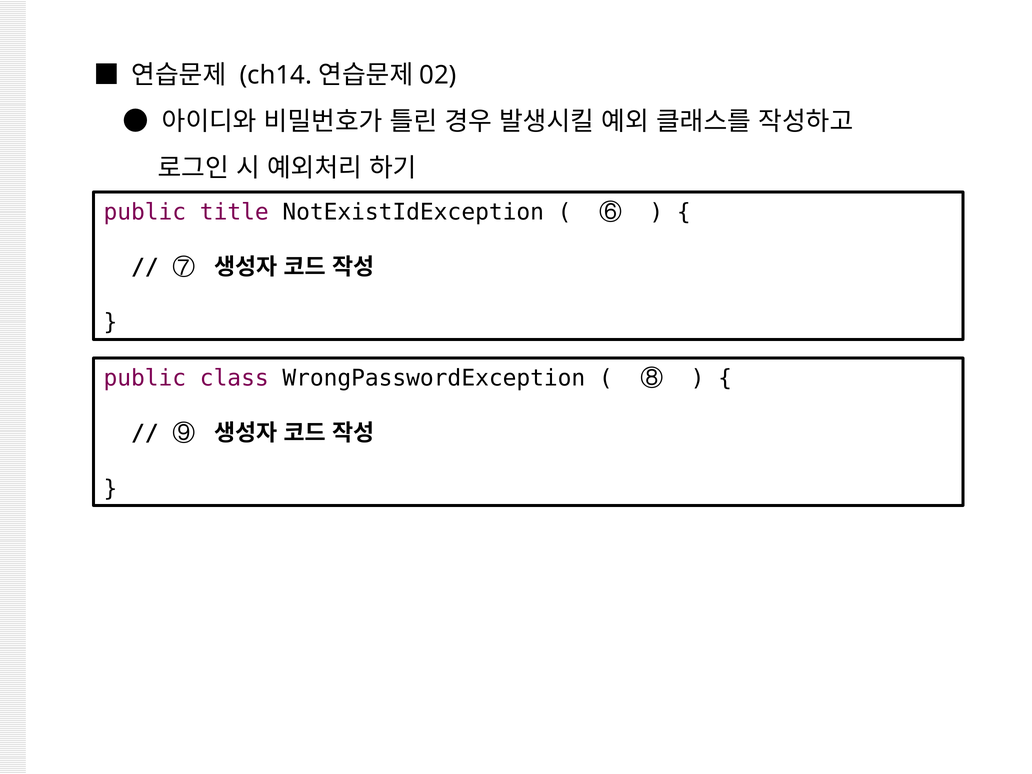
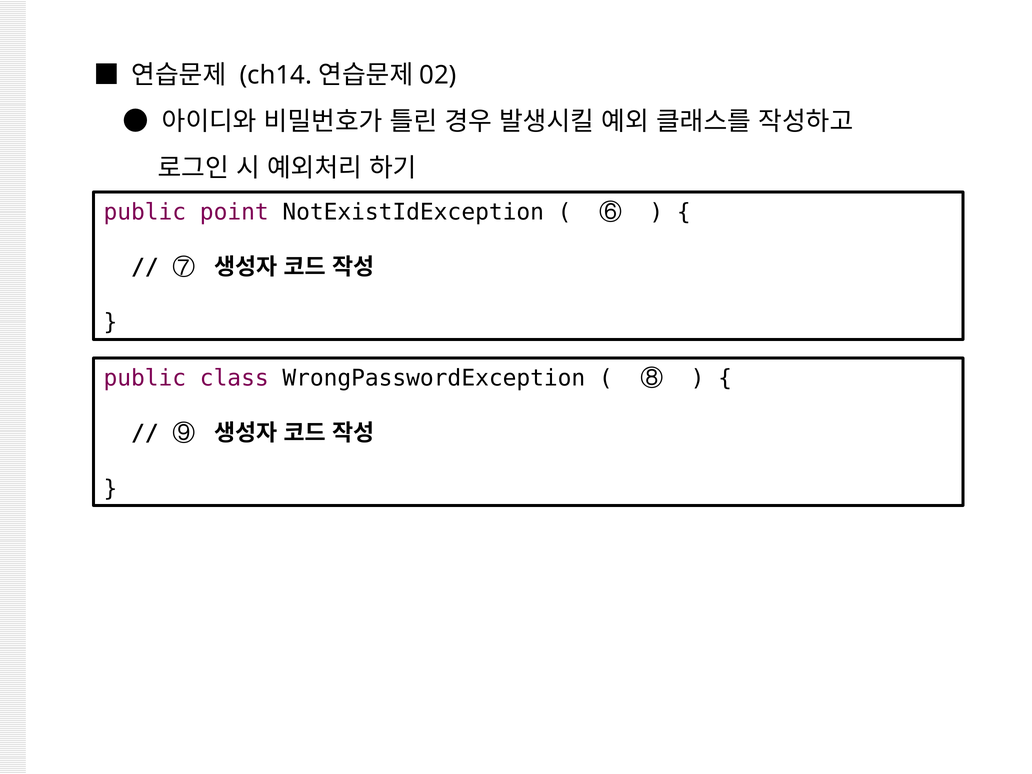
title: title -> point
